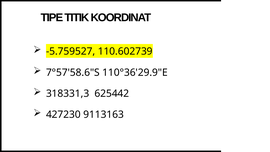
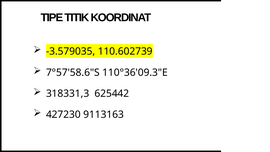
-5.759527: -5.759527 -> -3.579035
110°36'29.9"E: 110°36'29.9"E -> 110°36'09.3"E
